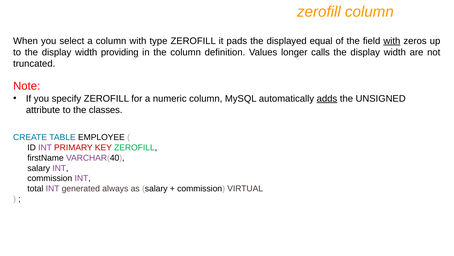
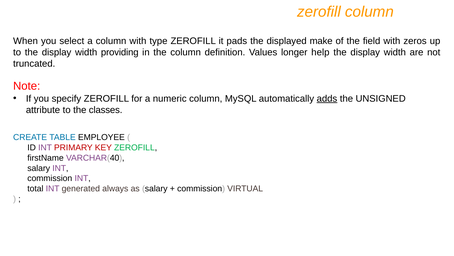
equal: equal -> make
with at (392, 41) underline: present -> none
calls: calls -> help
